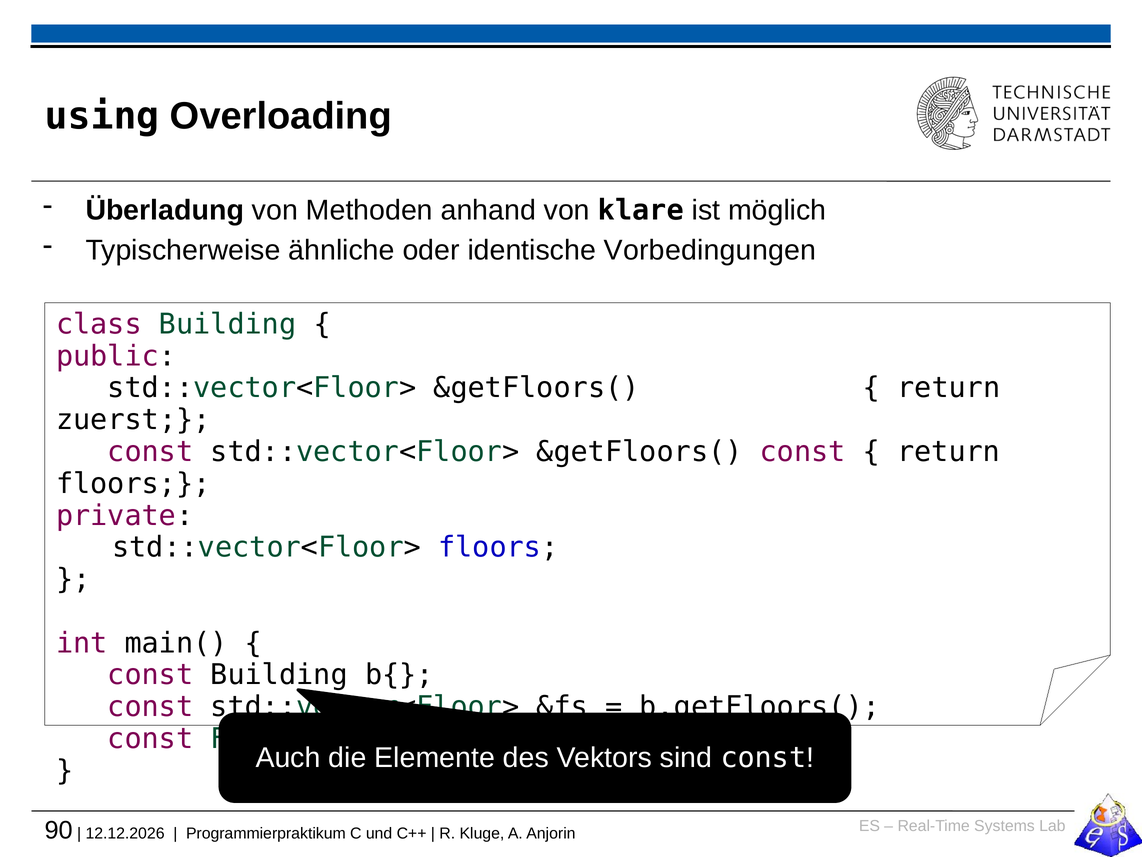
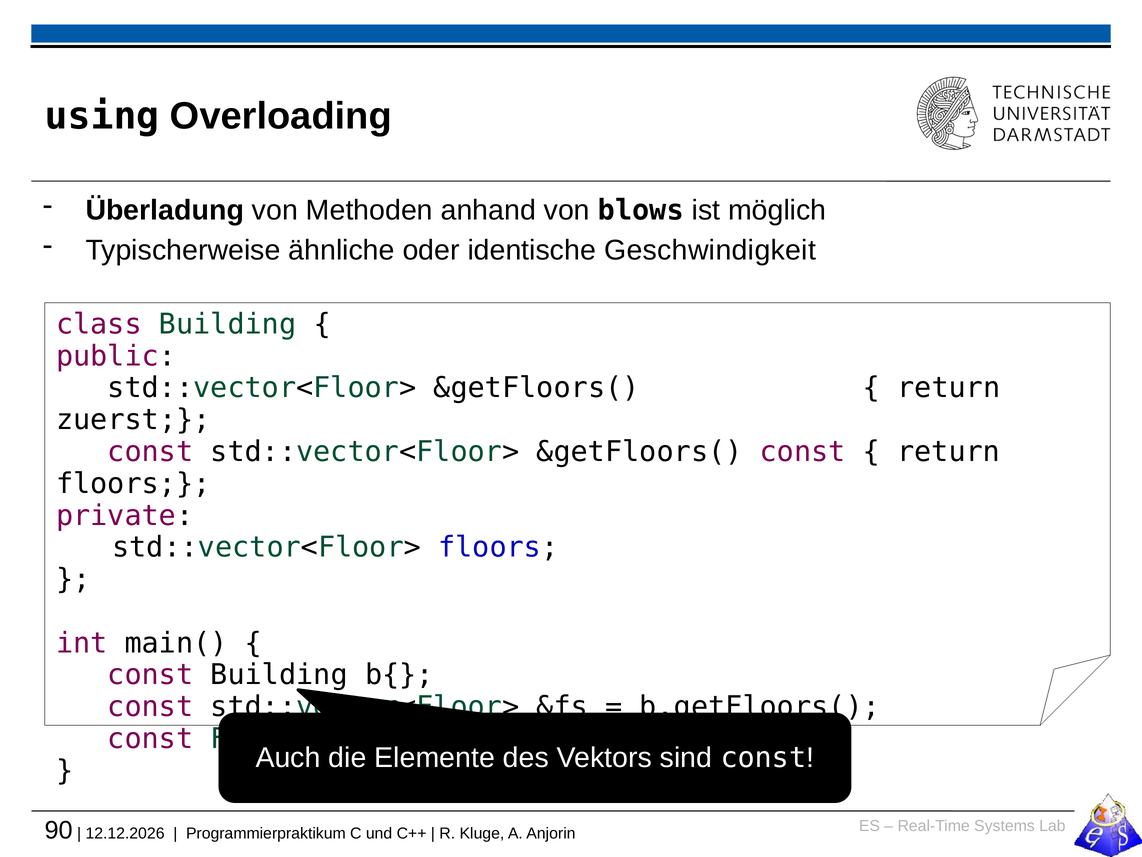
klare: klare -> blows
Vorbedingungen: Vorbedingungen -> Geschwindigkeit
